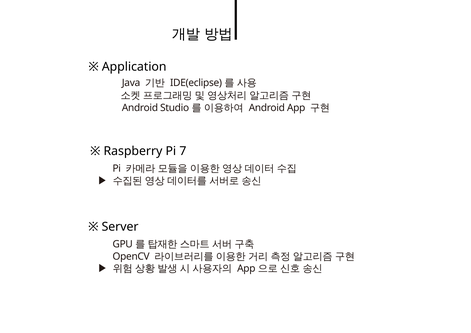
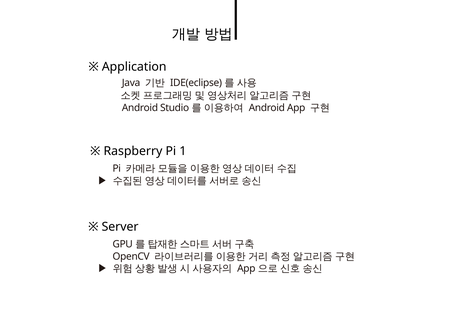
7: 7 -> 1
